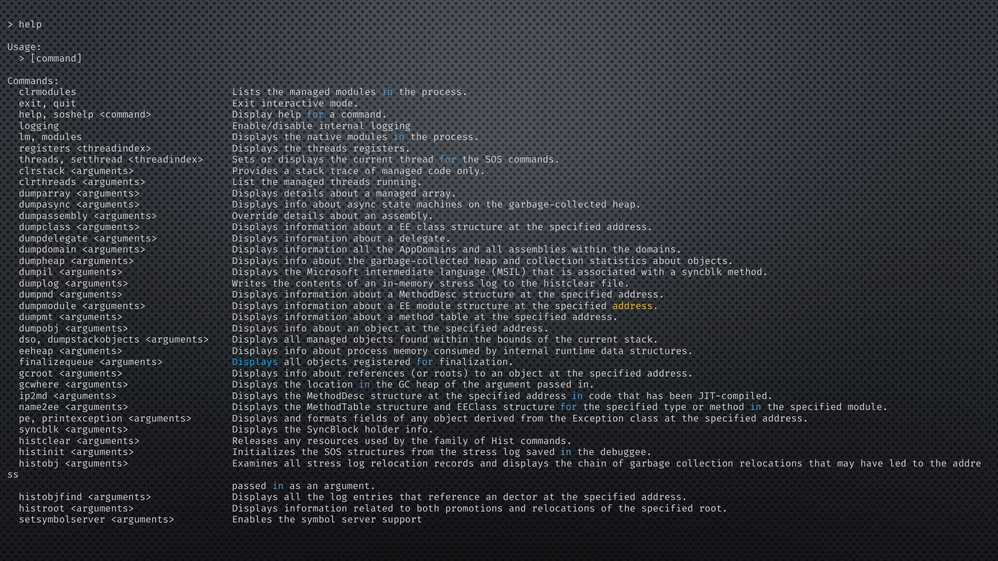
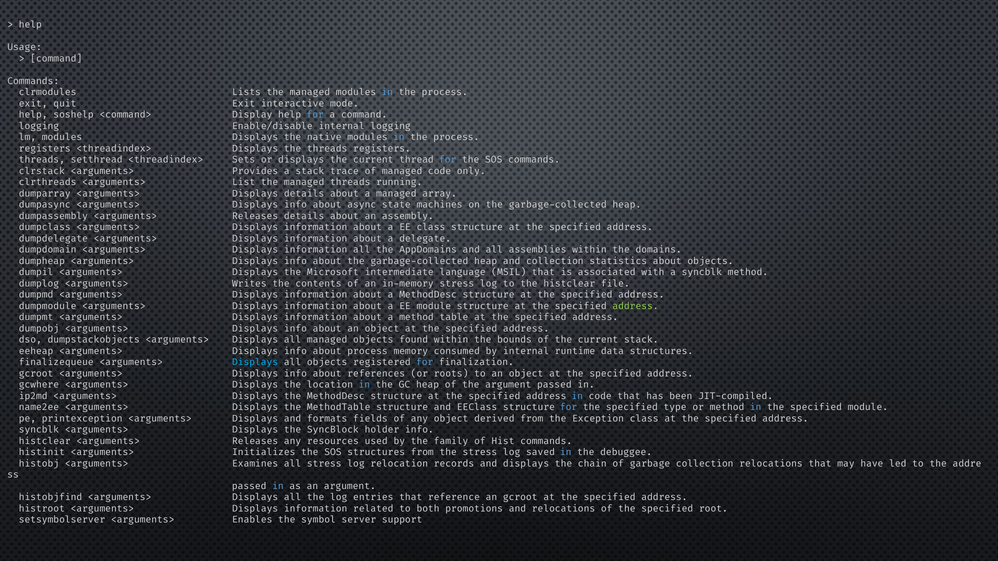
dumpassembly <arguments> Override: Override -> Releases
address at (636, 306) colour: yellow -> light green
an dector: dector -> gcroot
